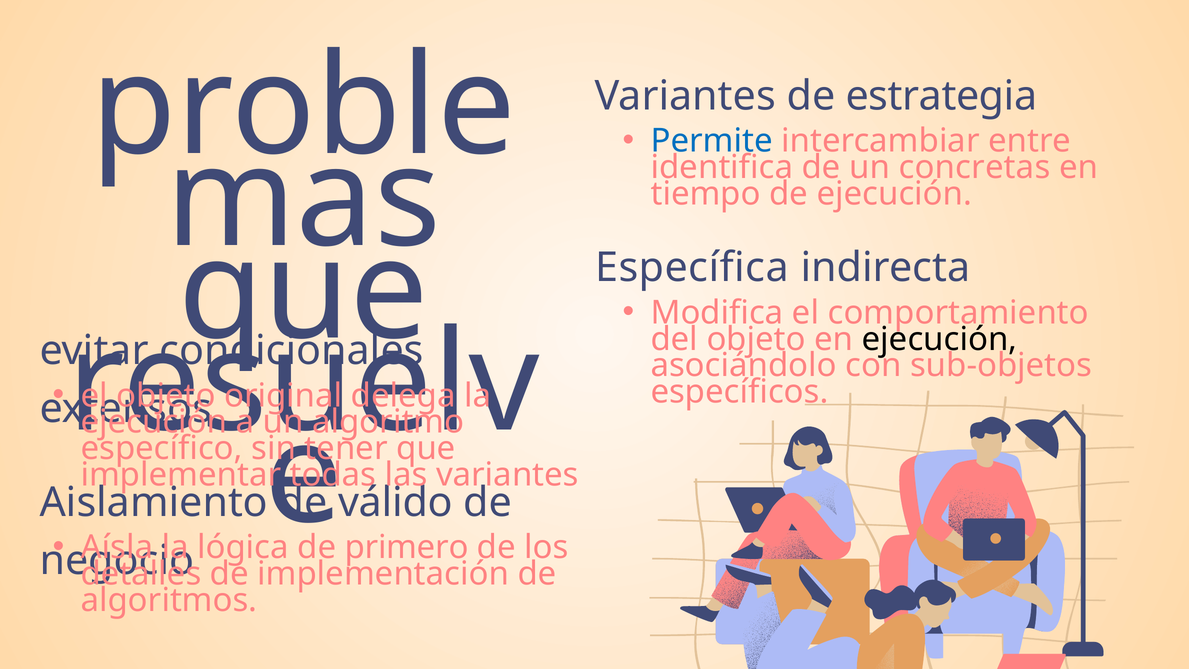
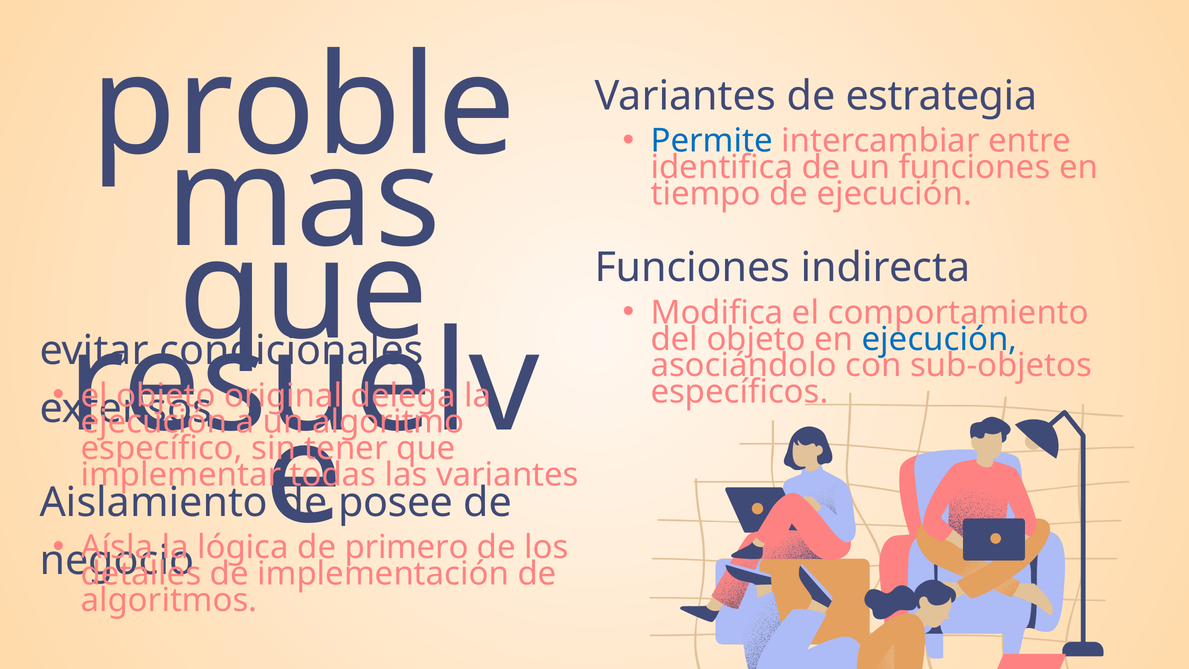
un concretas: concretas -> funciones
Específica at (692, 268): Específica -> Funciones
ejecución at (940, 339) colour: black -> blue
válido: válido -> posee
